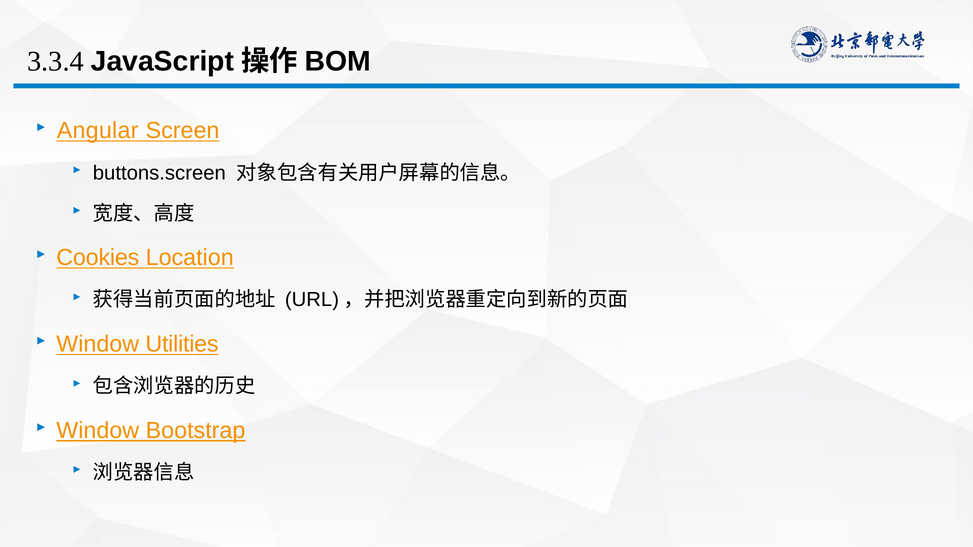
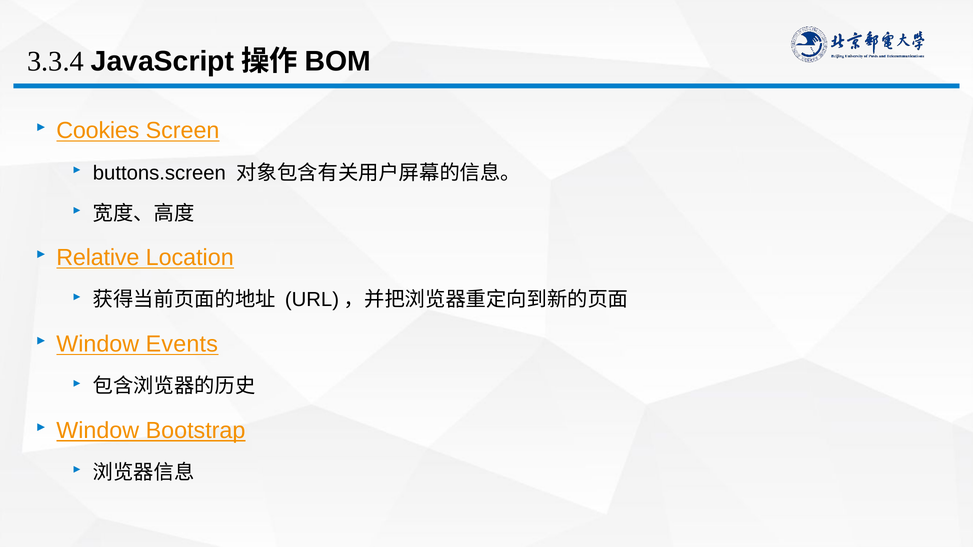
Angular: Angular -> Cookies
Cookies: Cookies -> Relative
Utilities: Utilities -> Events
